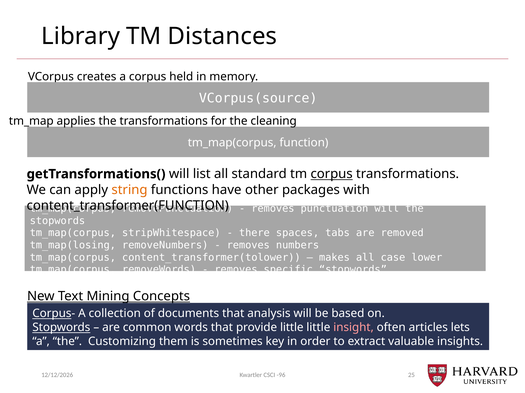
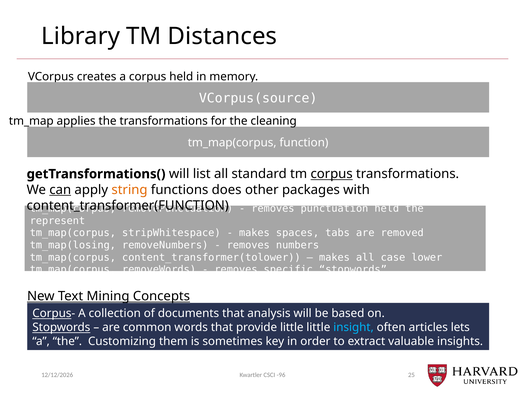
can underline: none -> present
have: have -> does
punctuation will: will -> held
stopwords at (57, 221): stopwords -> represent
there at (254, 233): there -> makes
insight colour: pink -> light blue
